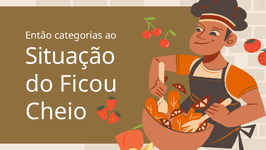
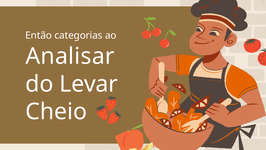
Situação: Situação -> Analisar
Ficou: Ficou -> Levar
